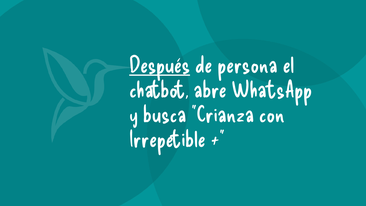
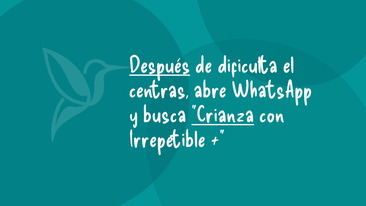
persona: persona -> dificulta
chatbot: chatbot -> centras
Crianza underline: none -> present
